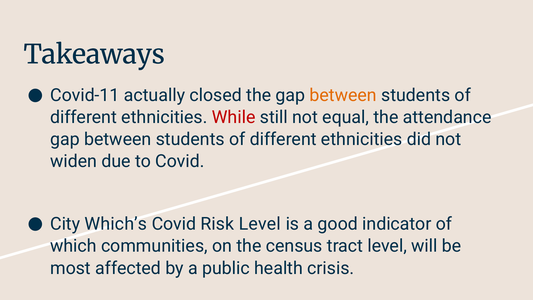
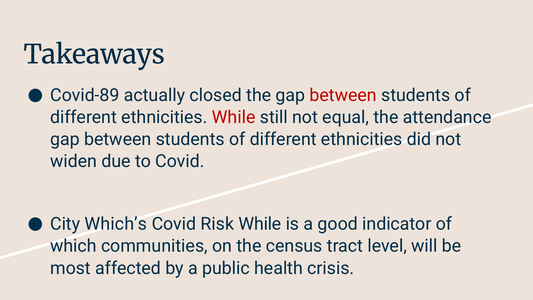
Covid-11: Covid-11 -> Covid-89
between at (343, 95) colour: orange -> red
Risk Level: Level -> While
